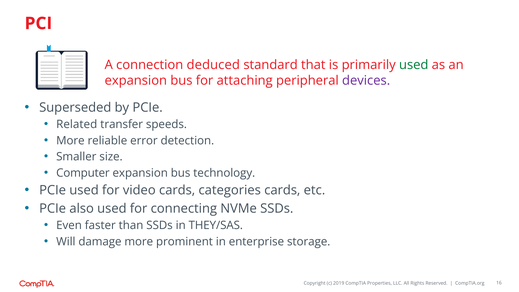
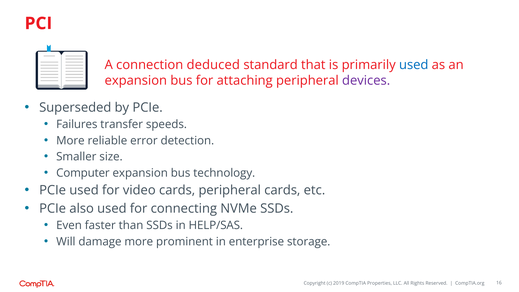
used at (414, 65) colour: green -> blue
Related: Related -> Failures
cards categories: categories -> peripheral
THEY/SAS: THEY/SAS -> HELP/SAS
